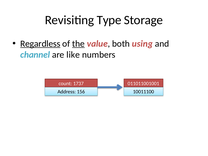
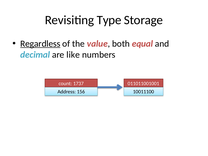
the underline: present -> none
using: using -> equal
channel: channel -> decimal
